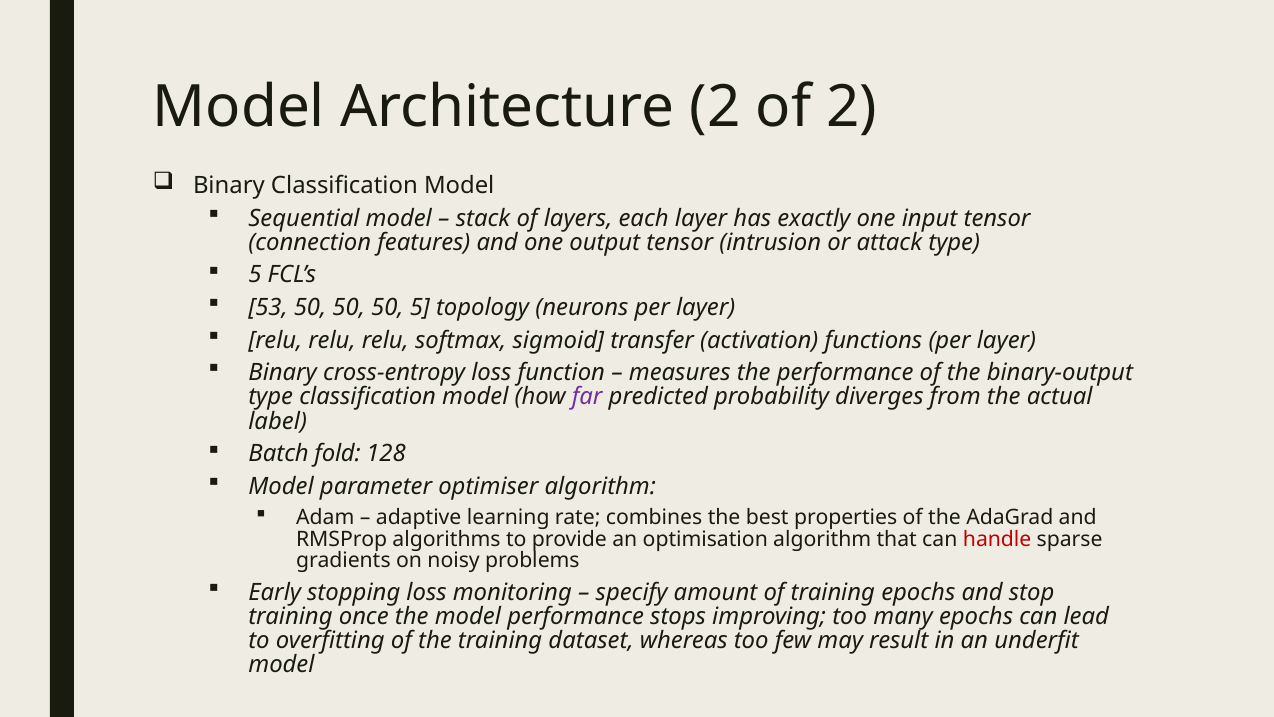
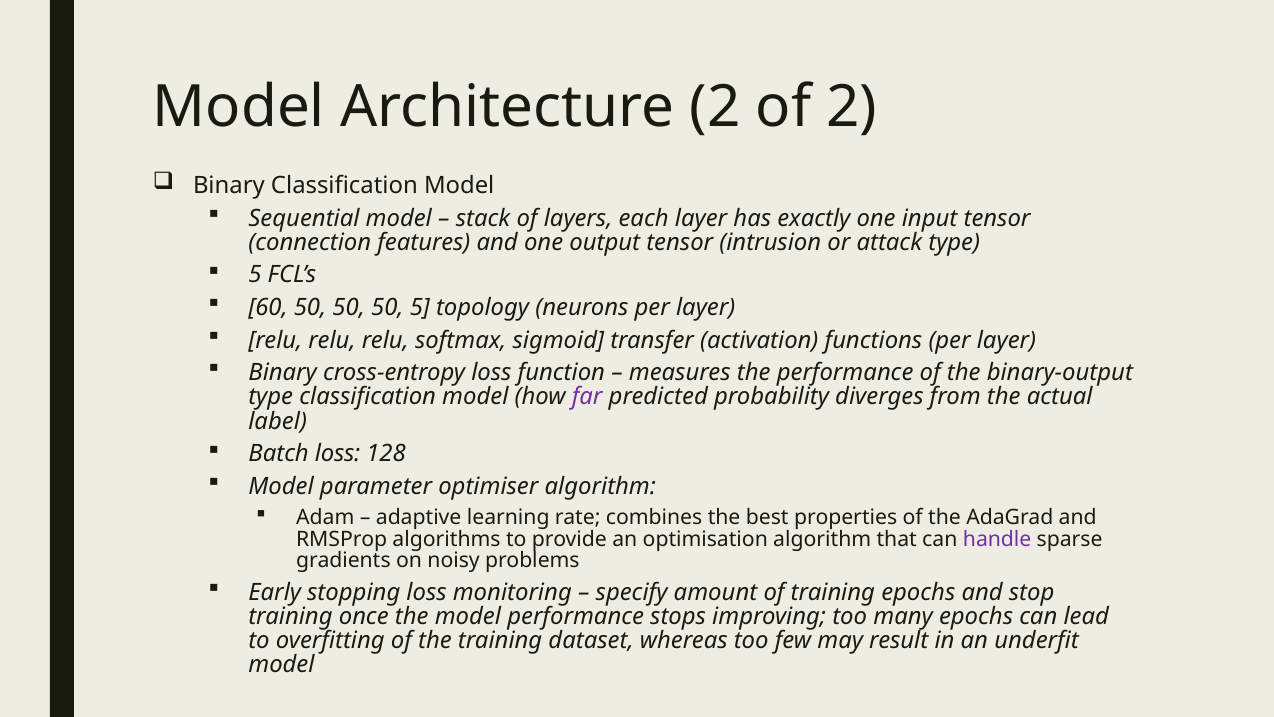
53: 53 -> 60
Batch fold: fold -> loss
handle colour: red -> purple
